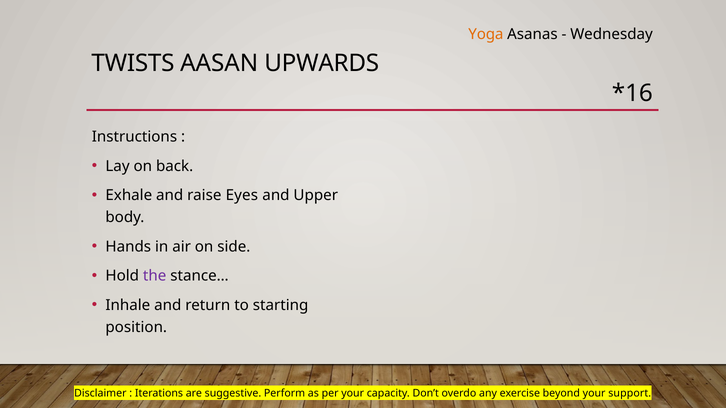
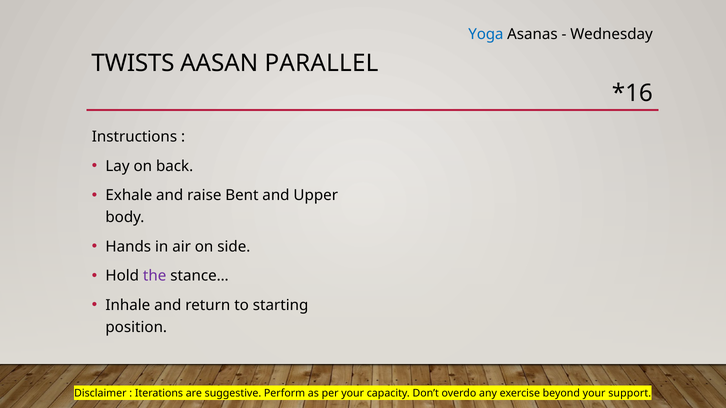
Yoga colour: orange -> blue
UPWARDS: UPWARDS -> PARALLEL
Eyes: Eyes -> Bent
